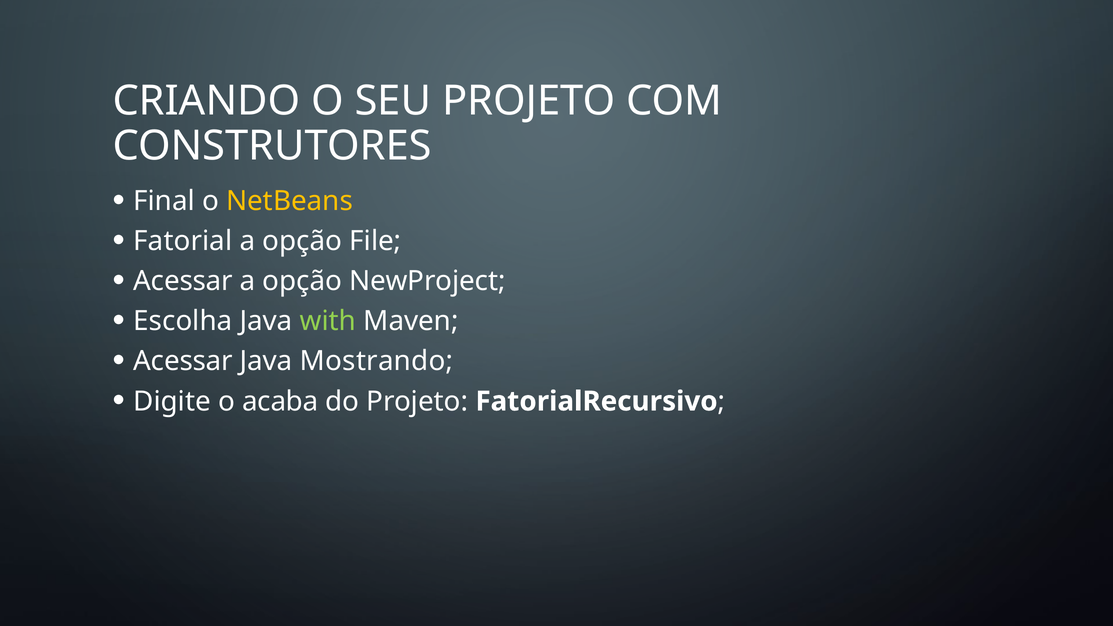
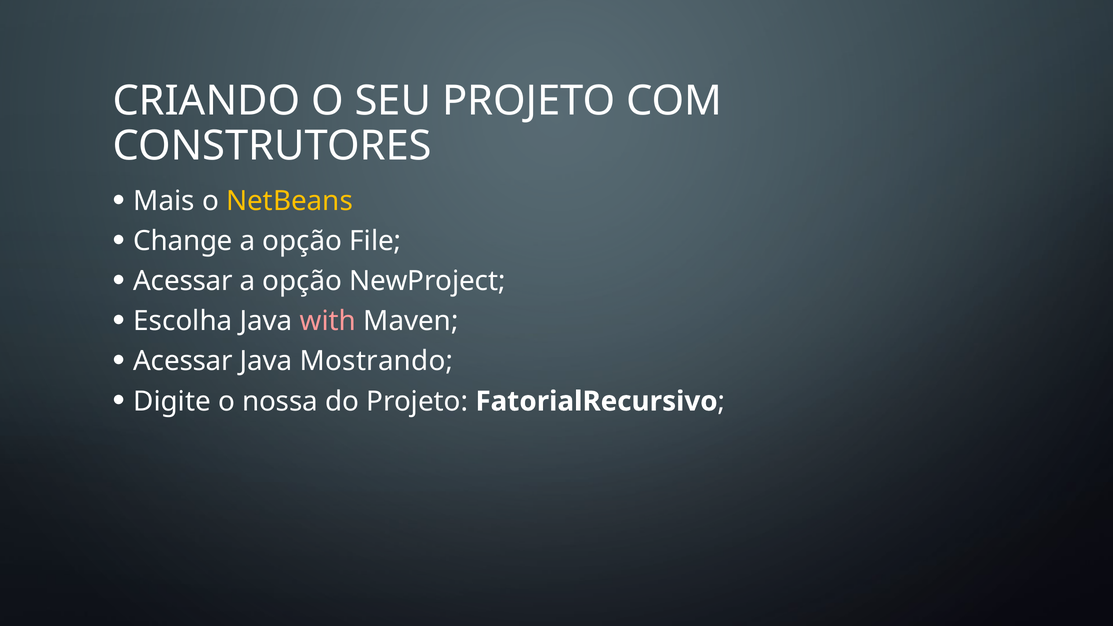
Final: Final -> Mais
Fatorial: Fatorial -> Change
with colour: light green -> pink
acaba: acaba -> nossa
